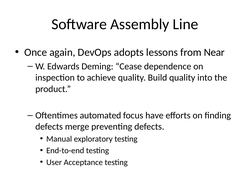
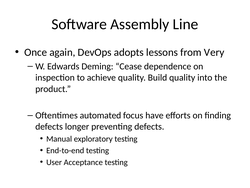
Near: Near -> Very
merge: merge -> longer
